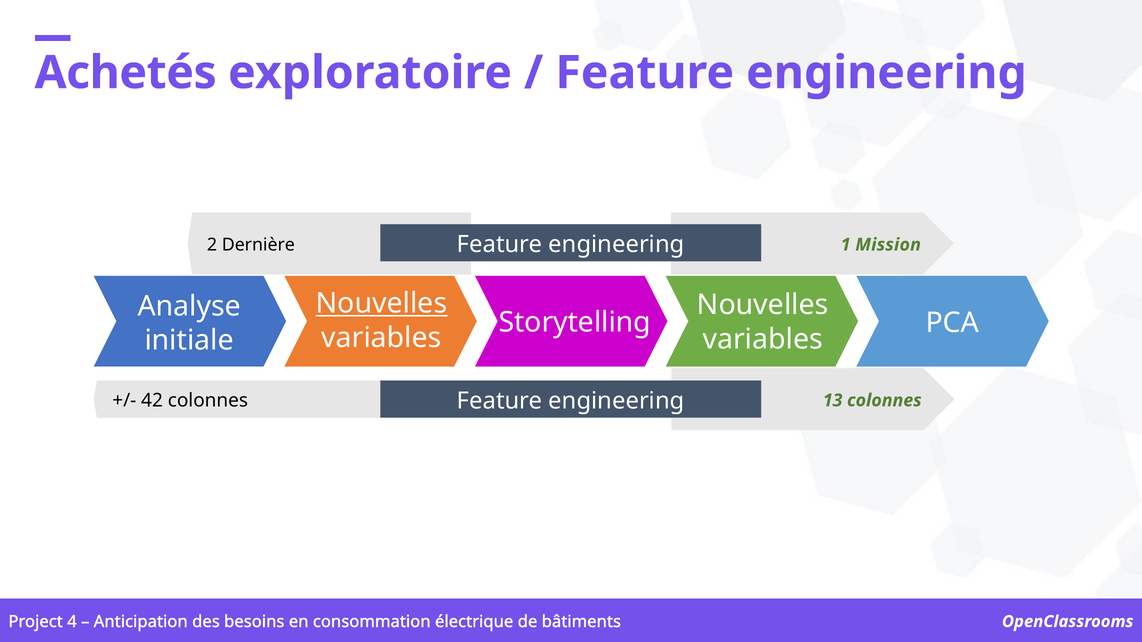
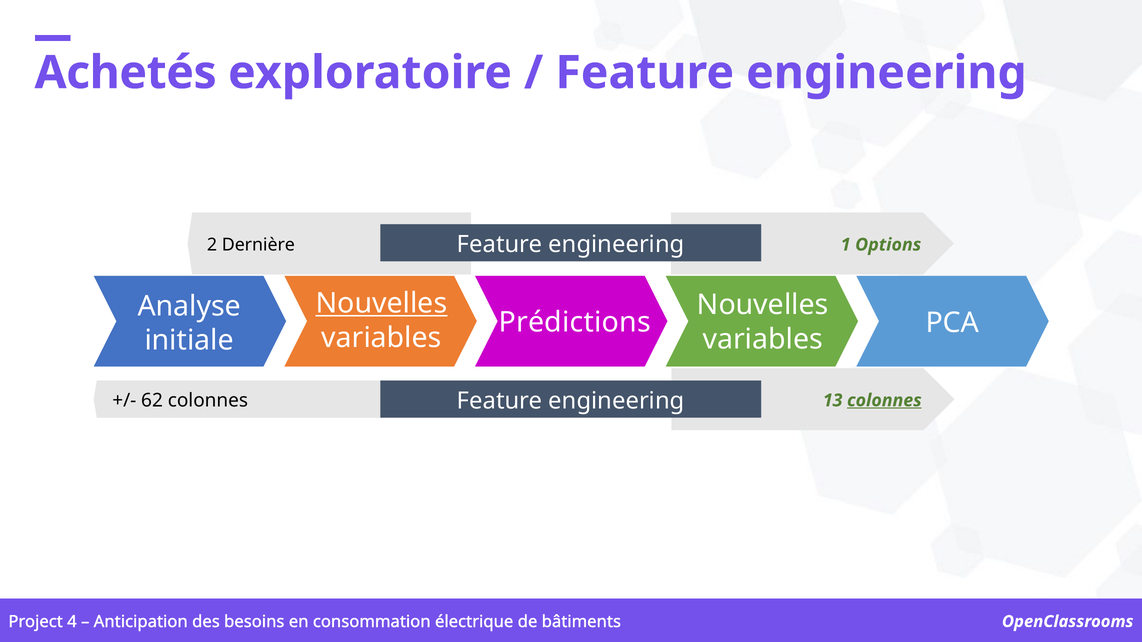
Mission: Mission -> Options
Storytelling: Storytelling -> Prédictions
42: 42 -> 62
colonnes at (884, 401) underline: none -> present
